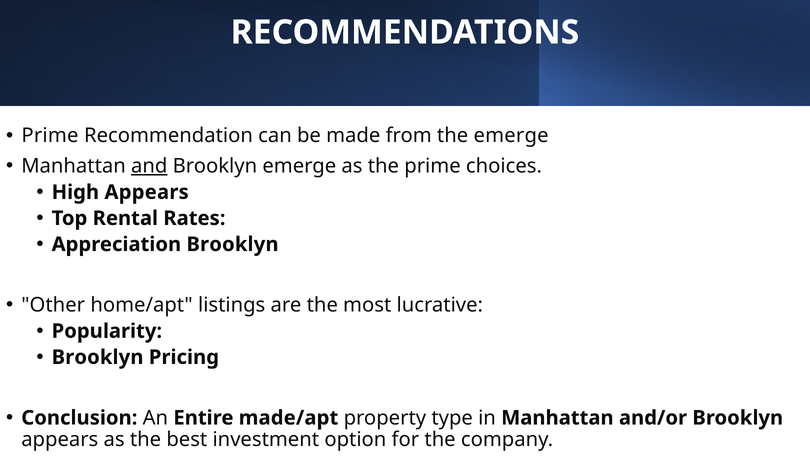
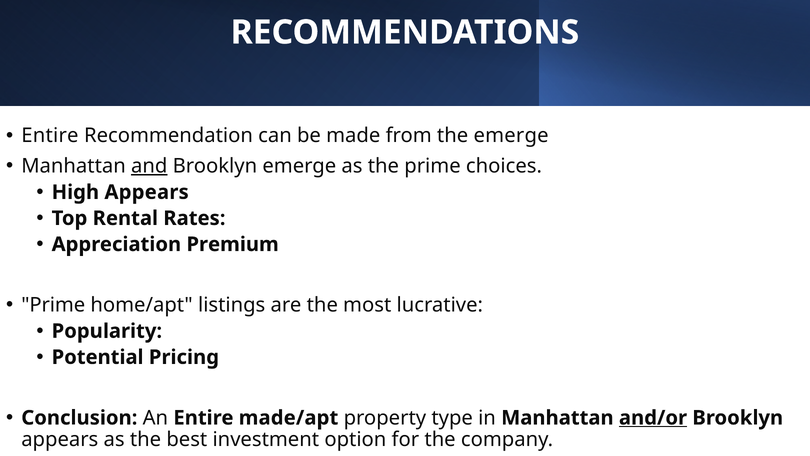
Prime at (50, 136): Prime -> Entire
Appreciation Brooklyn: Brooklyn -> Premium
Other at (53, 305): Other -> Prime
Brooklyn at (98, 357): Brooklyn -> Potential
and/or underline: none -> present
